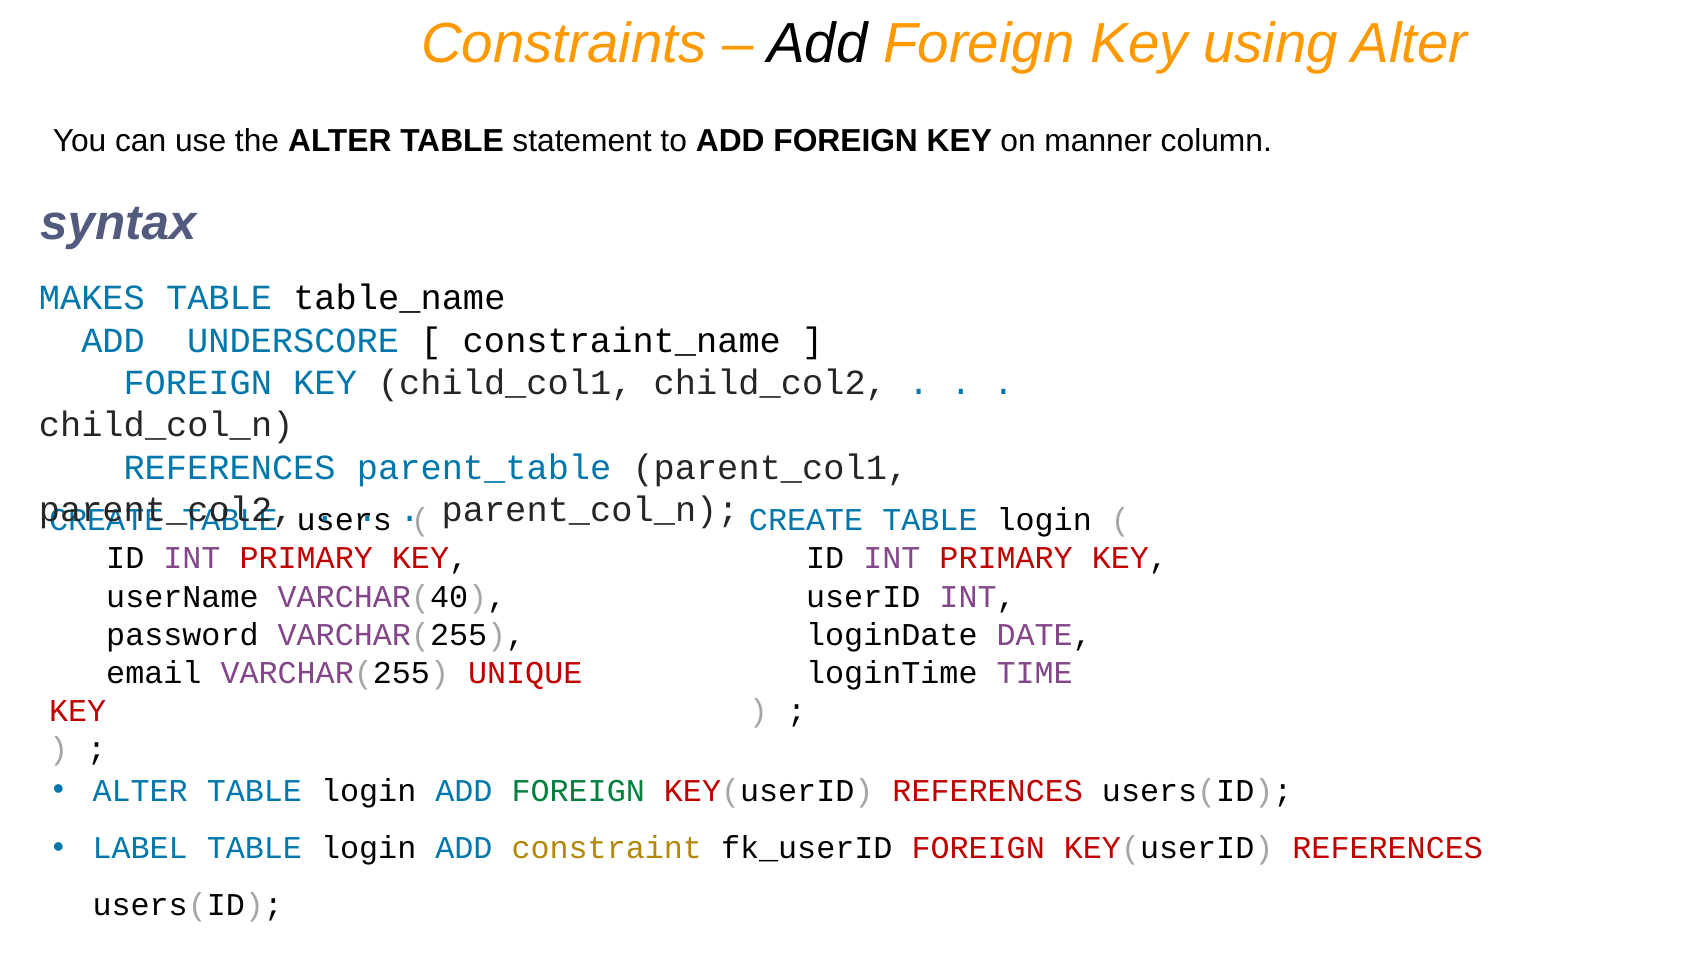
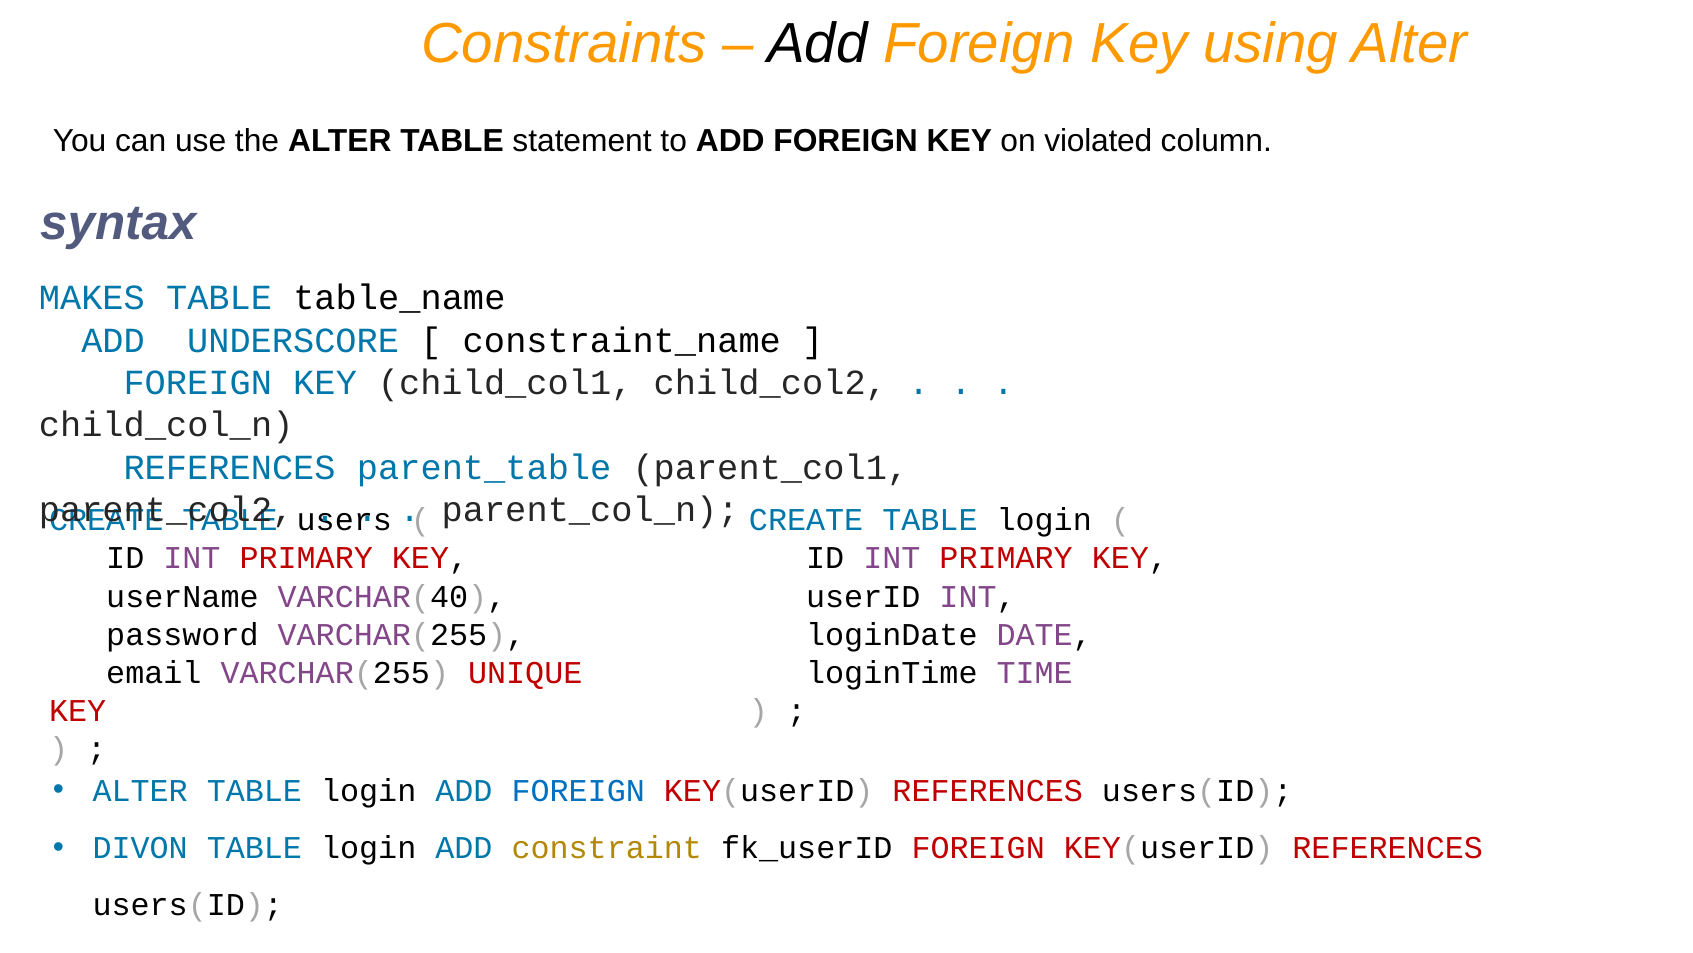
manner: manner -> violated
FOREIGN at (578, 791) colour: green -> blue
LABEL: LABEL -> DIVON
